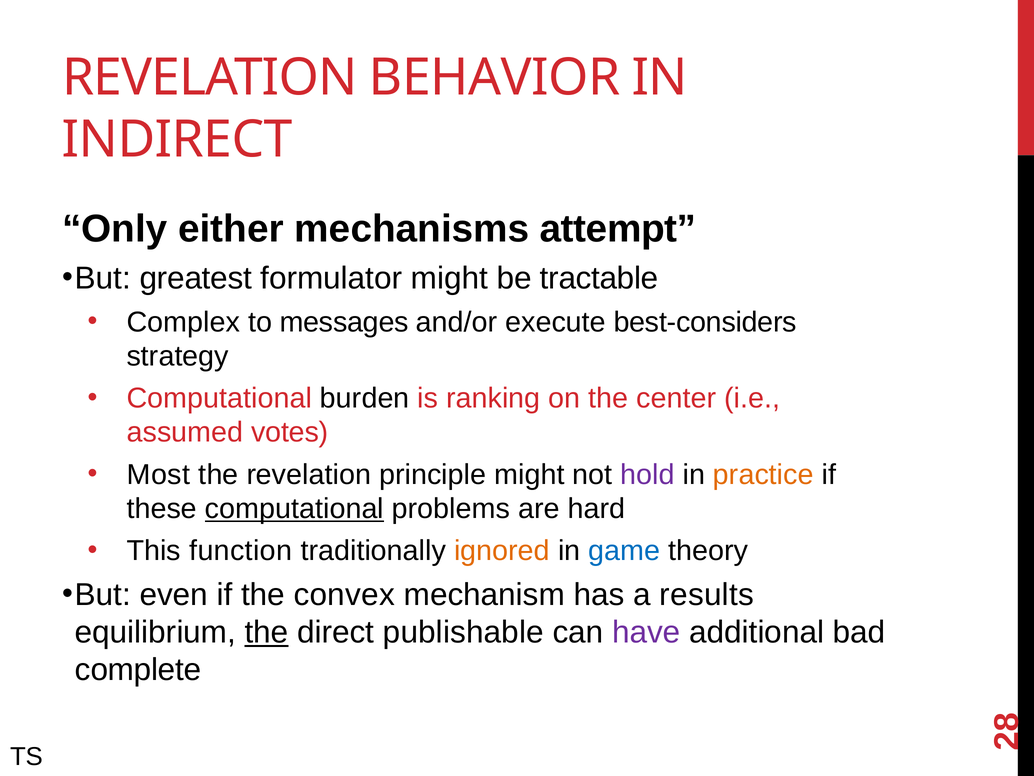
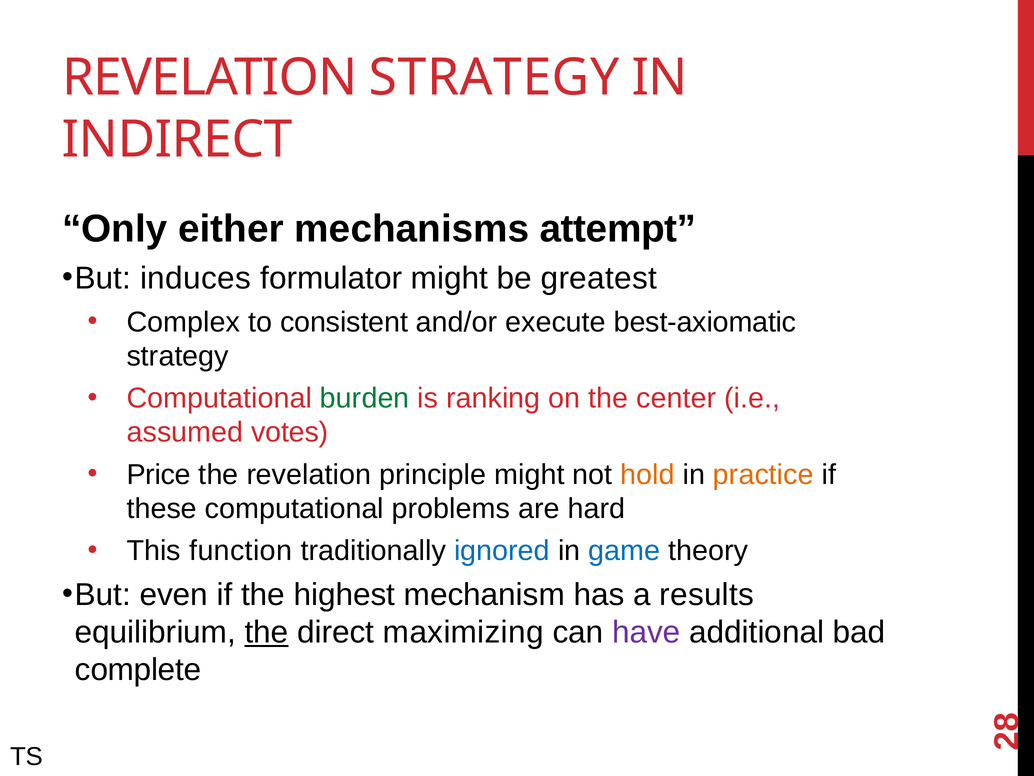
REVELATION BEHAVIOR: BEHAVIOR -> STRATEGY
greatest: greatest -> induces
tractable: tractable -> greatest
messages: messages -> consistent
best-considers: best-considers -> best-axiomatic
burden colour: black -> green
Most: Most -> Price
hold colour: purple -> orange
computational at (294, 508) underline: present -> none
ignored colour: orange -> blue
convex: convex -> highest
publishable: publishable -> maximizing
